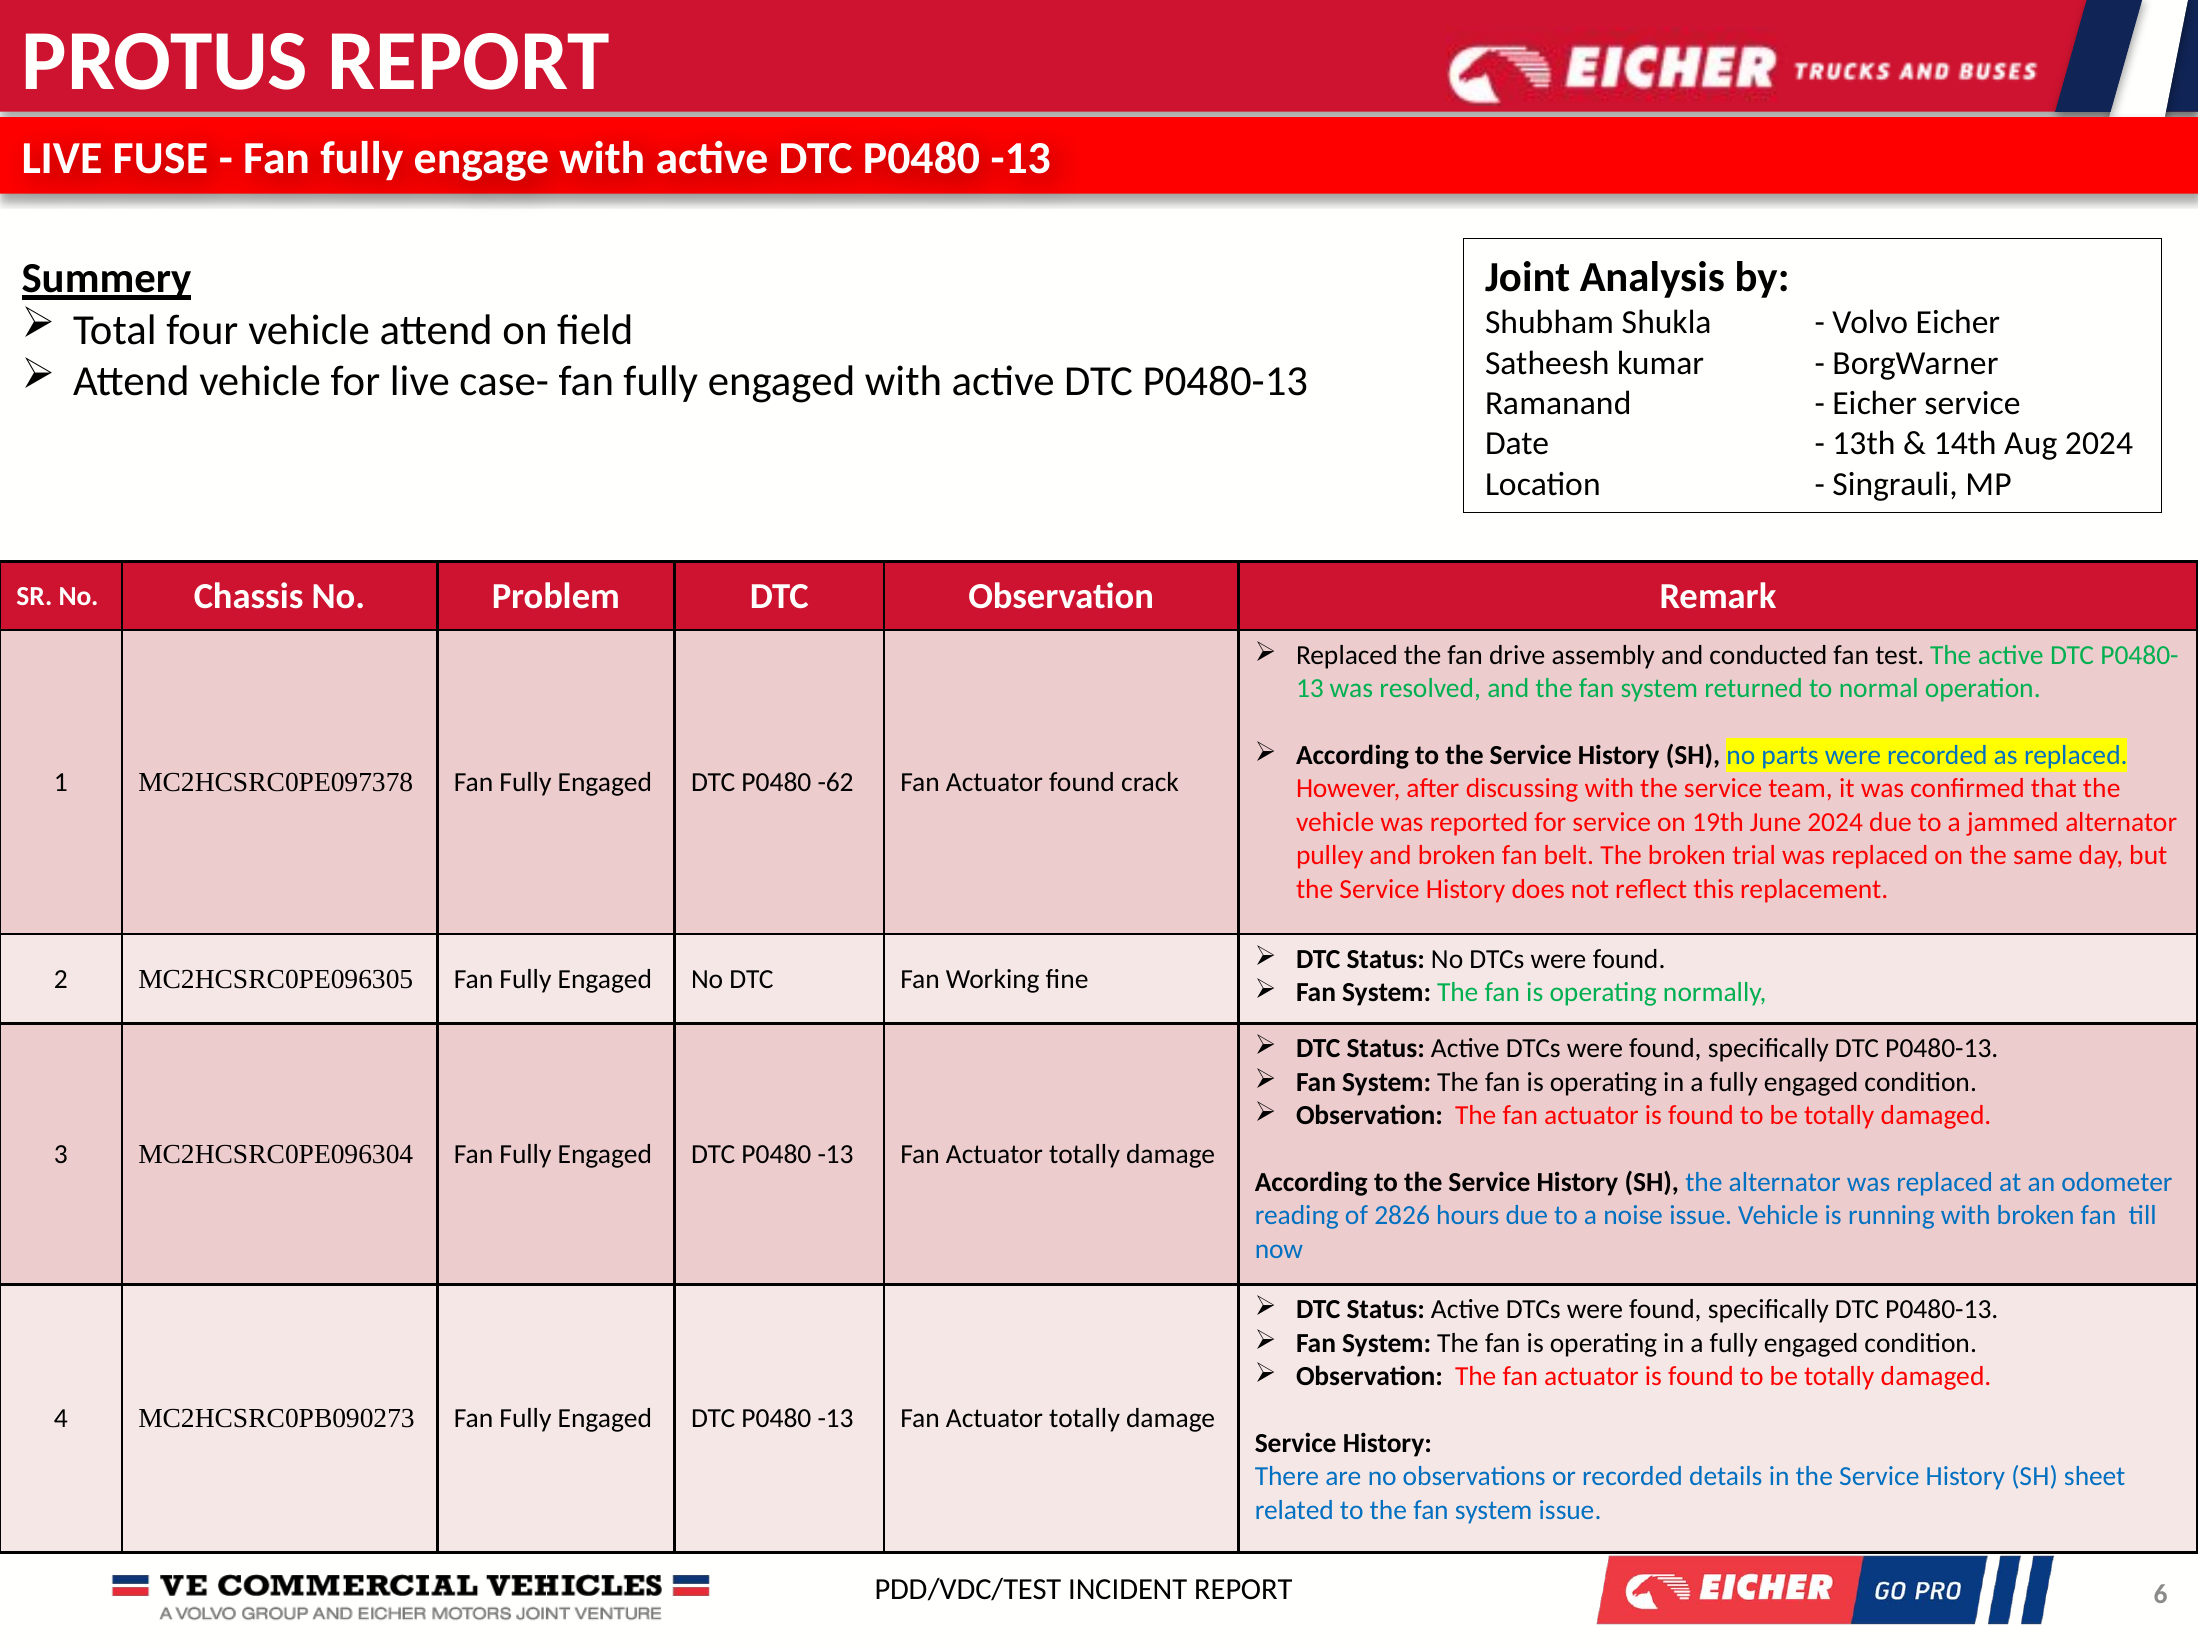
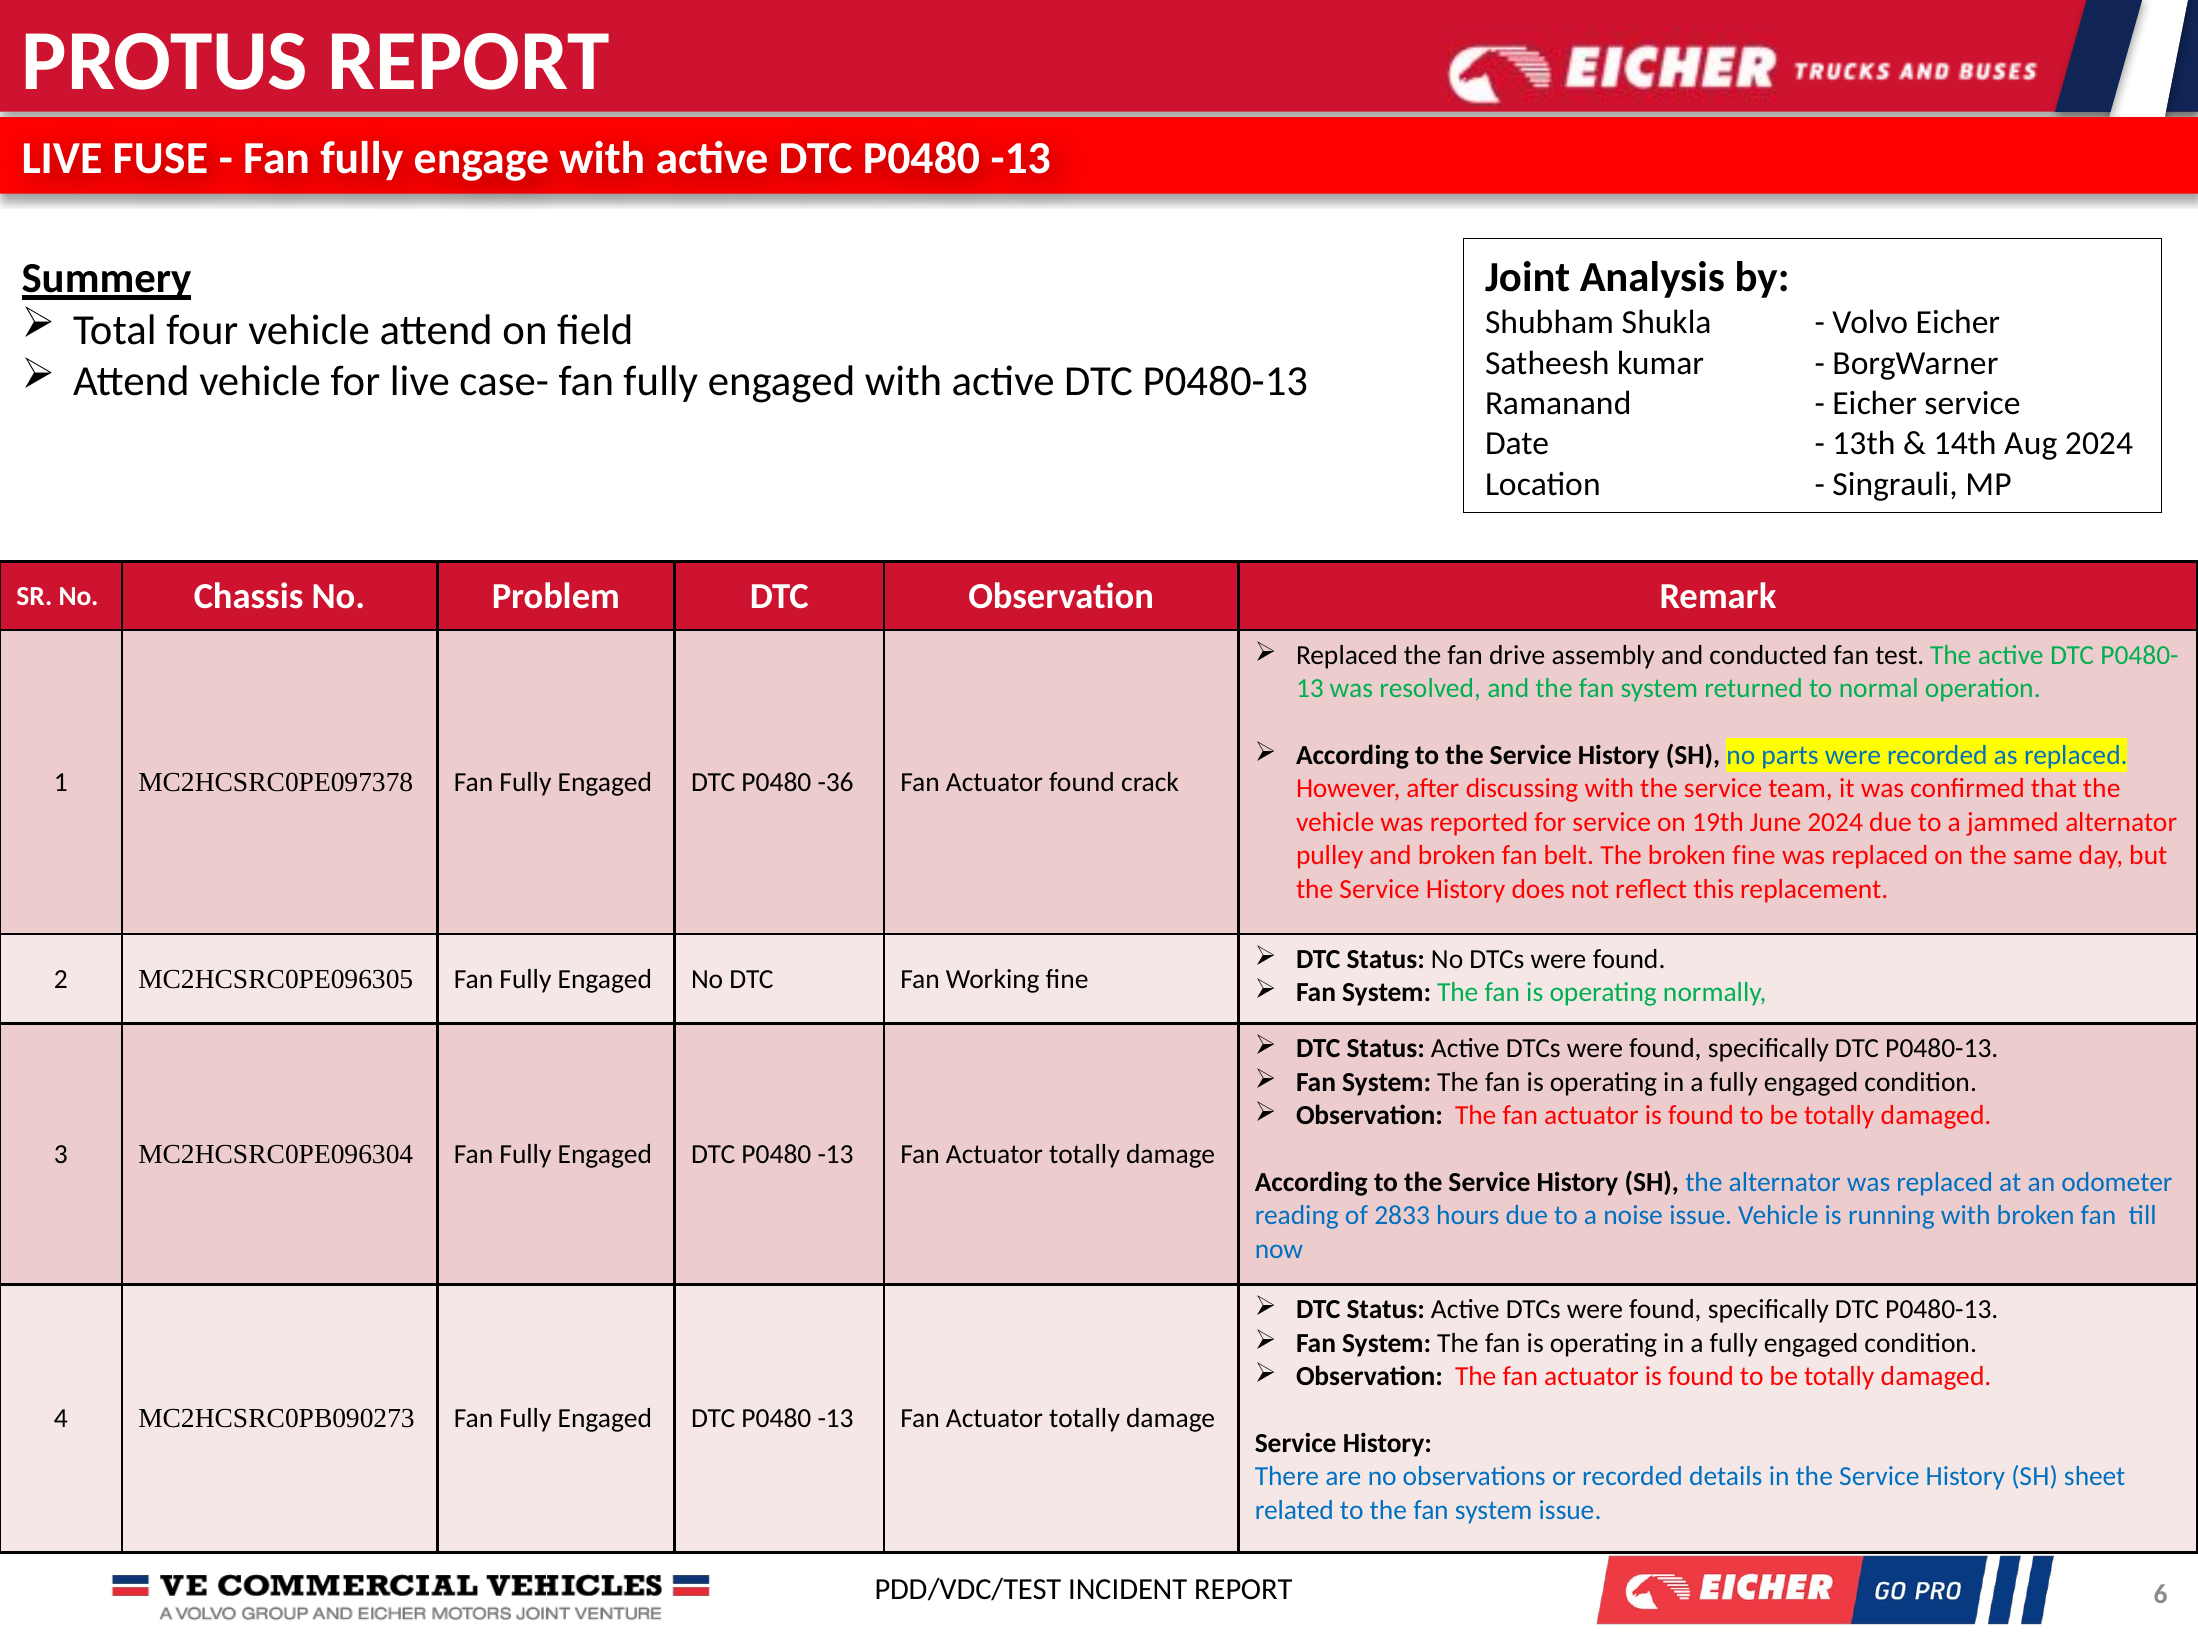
-62: -62 -> -36
broken trial: trial -> fine
2826: 2826 -> 2833
